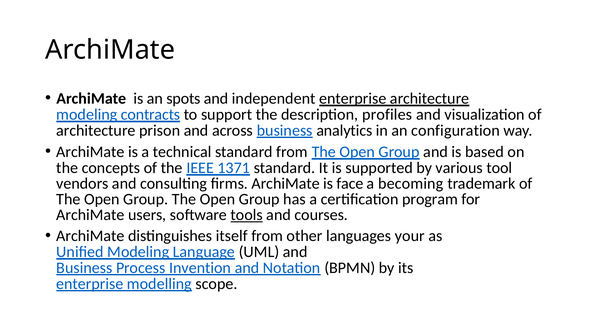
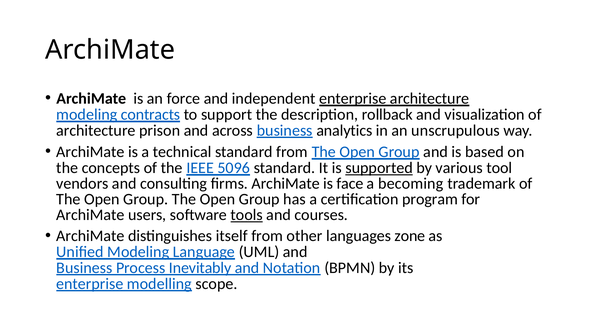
spots: spots -> force
profiles: profiles -> rollback
configuration: configuration -> unscrupulous
1371: 1371 -> 5096
supported underline: none -> present
your: your -> zone
Invention: Invention -> Inevitably
